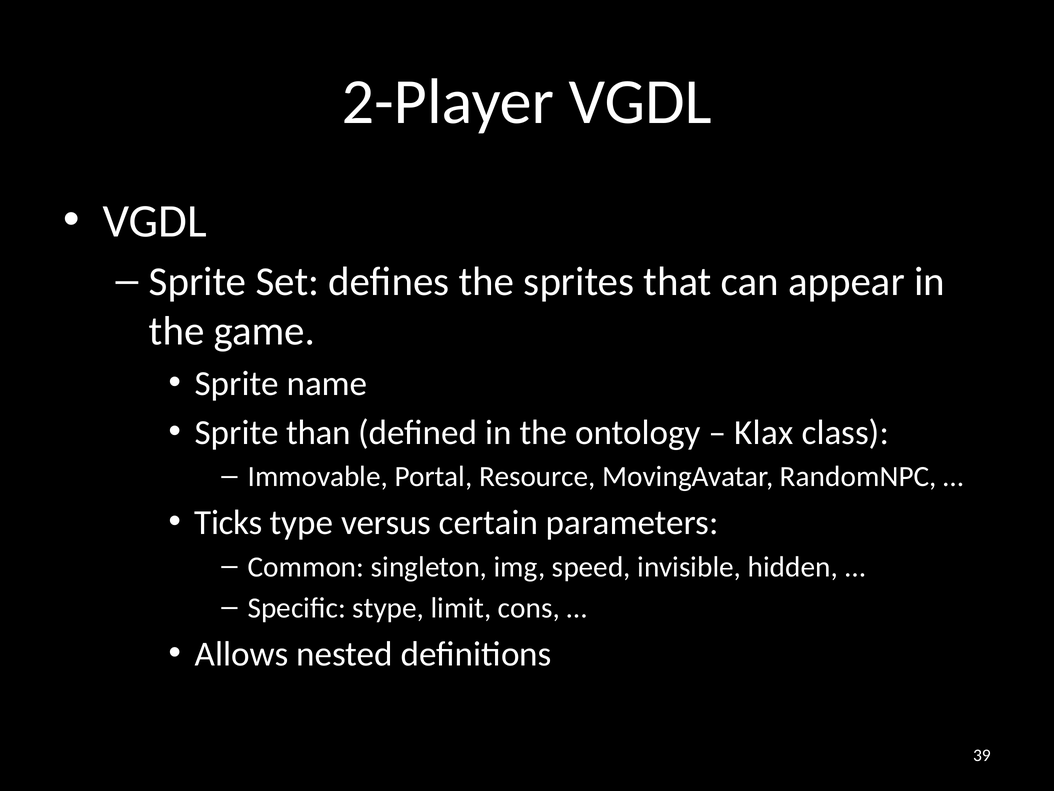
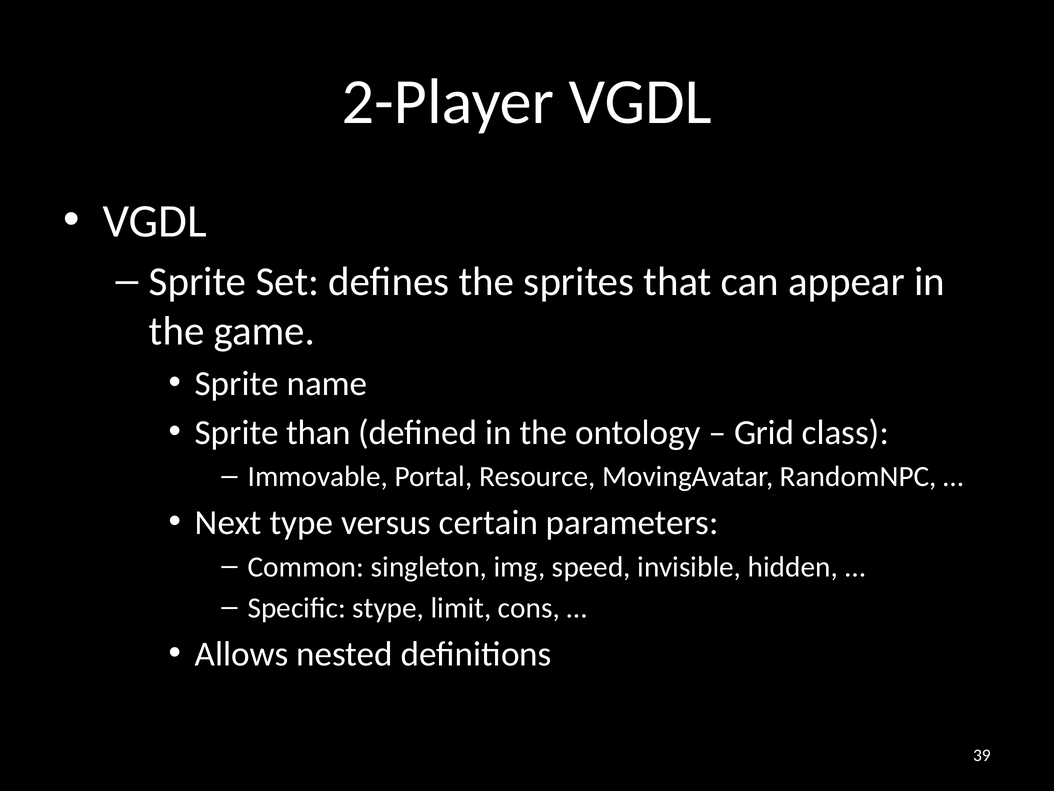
Klax: Klax -> Grid
Ticks: Ticks -> Next
